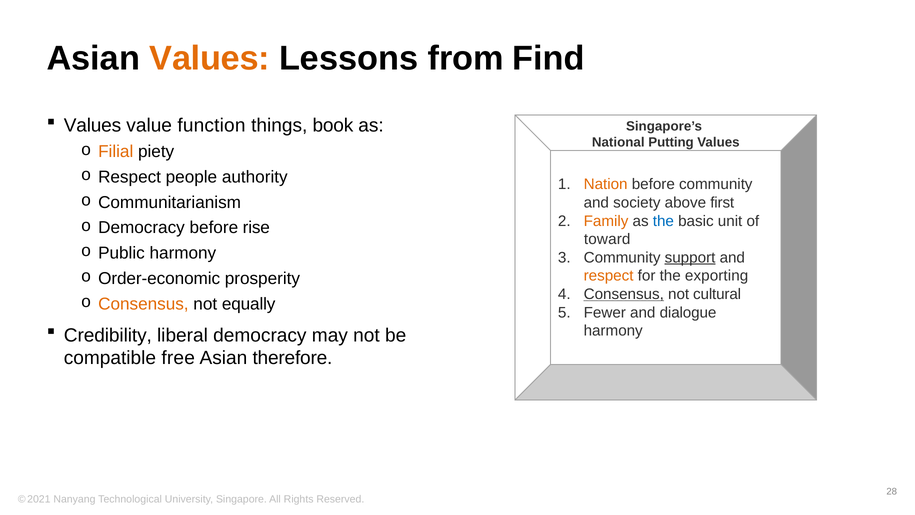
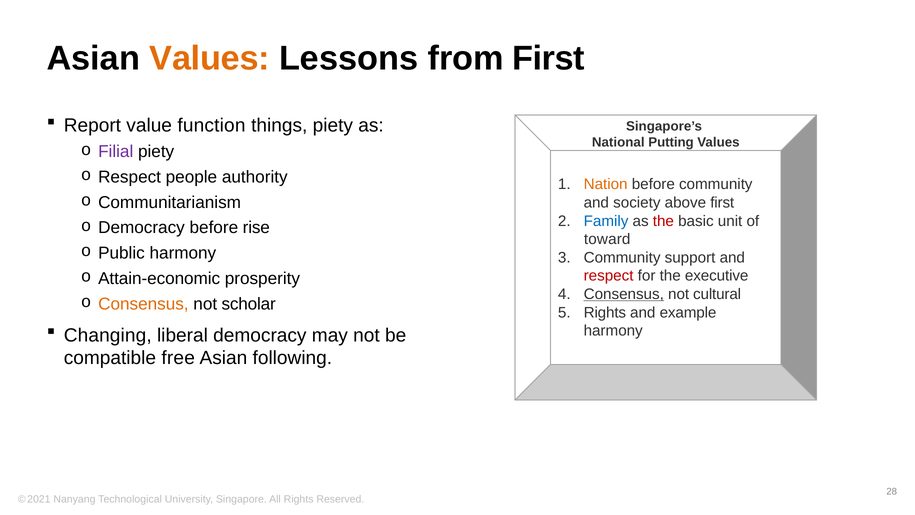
from Find: Find -> First
Values at (93, 125): Values -> Report
things book: book -> piety
Filial colour: orange -> purple
Family colour: orange -> blue
the at (663, 221) colour: blue -> red
support underline: present -> none
respect at (609, 276) colour: orange -> red
exporting: exporting -> executive
Order-economic: Order-economic -> Attain-economic
equally: equally -> scholar
Fewer at (605, 312): Fewer -> Rights
dialogue: dialogue -> example
Credibility: Credibility -> Changing
therefore: therefore -> following
